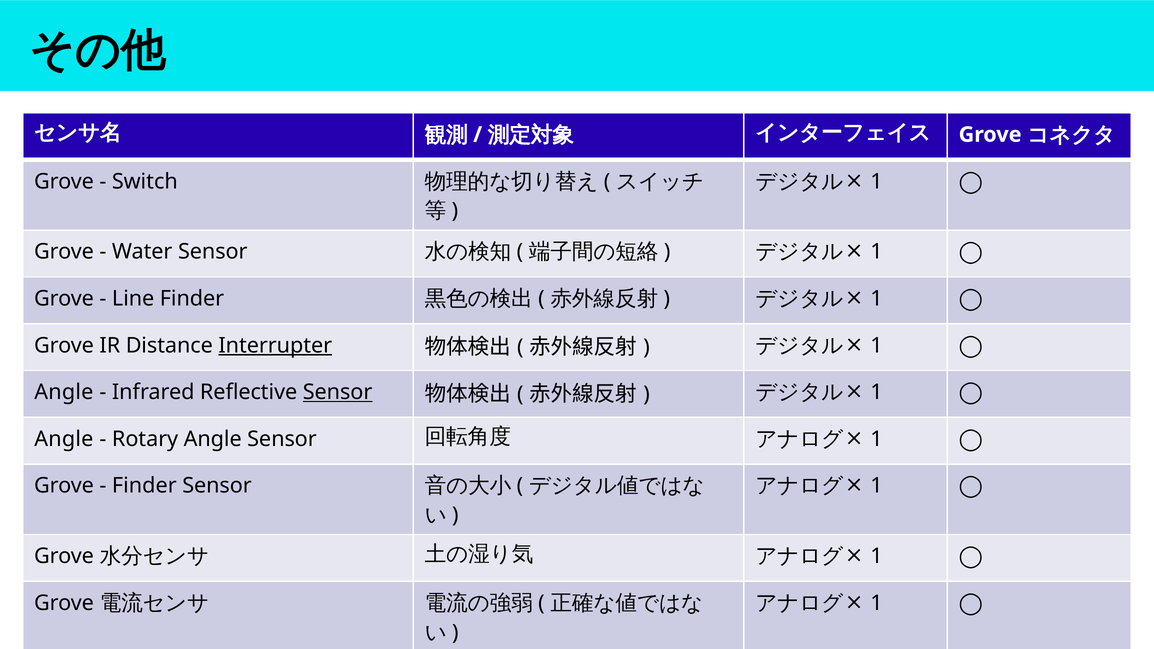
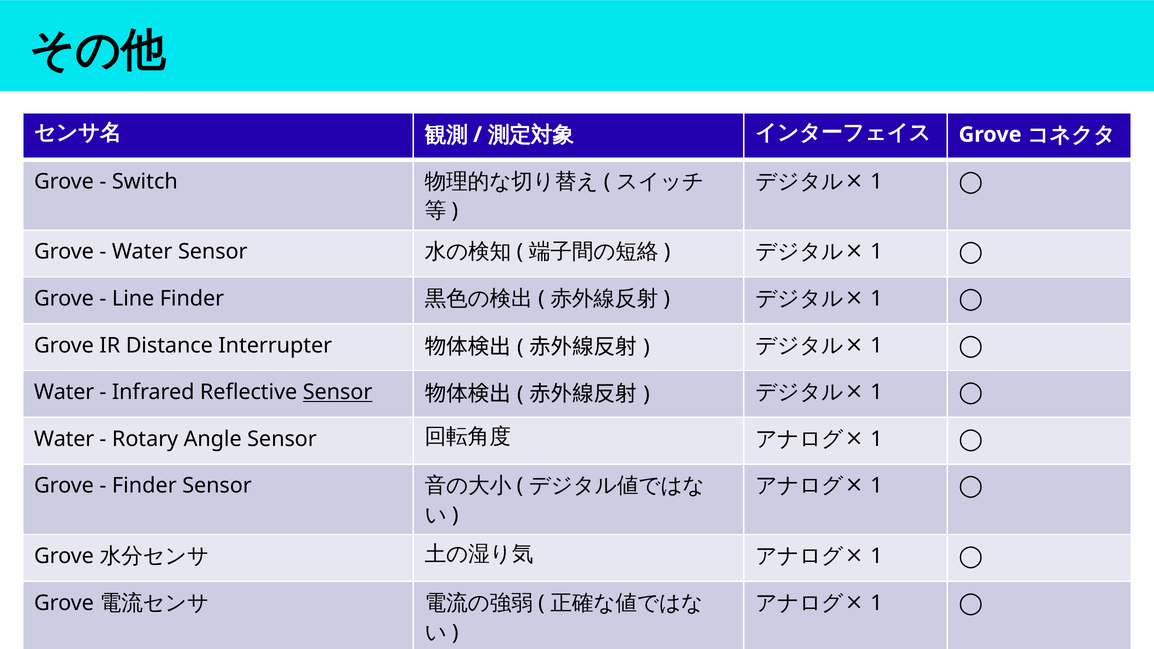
Interrupter underline: present -> none
Angle at (64, 392): Angle -> Water
Angle at (64, 439): Angle -> Water
